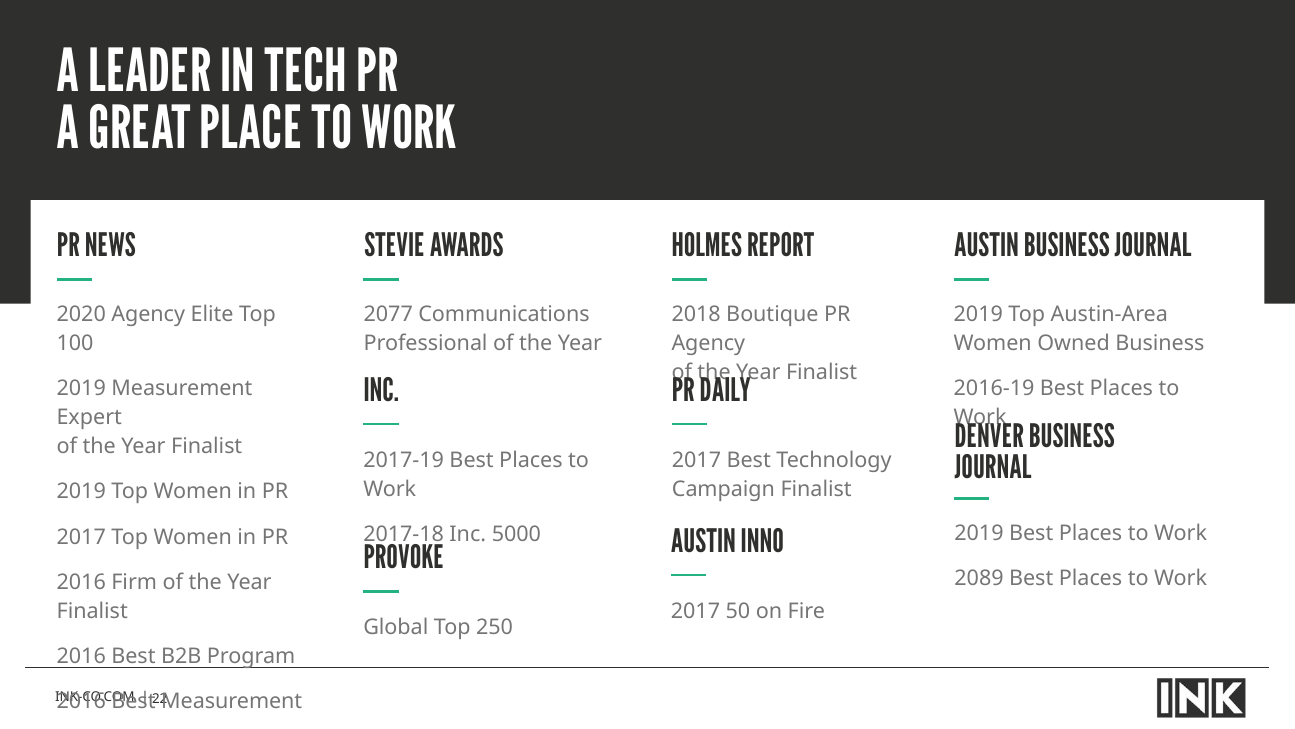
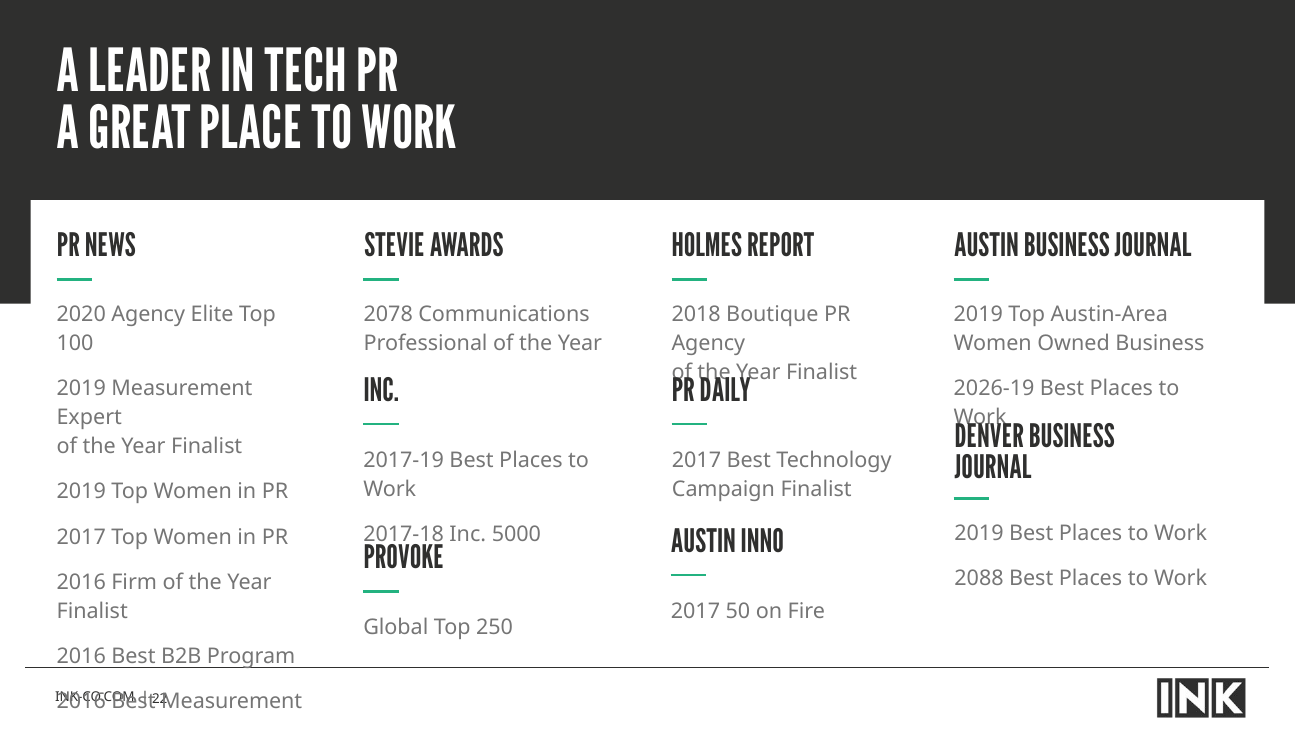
2077: 2077 -> 2078
2016-19: 2016-19 -> 2026-19
2089: 2089 -> 2088
